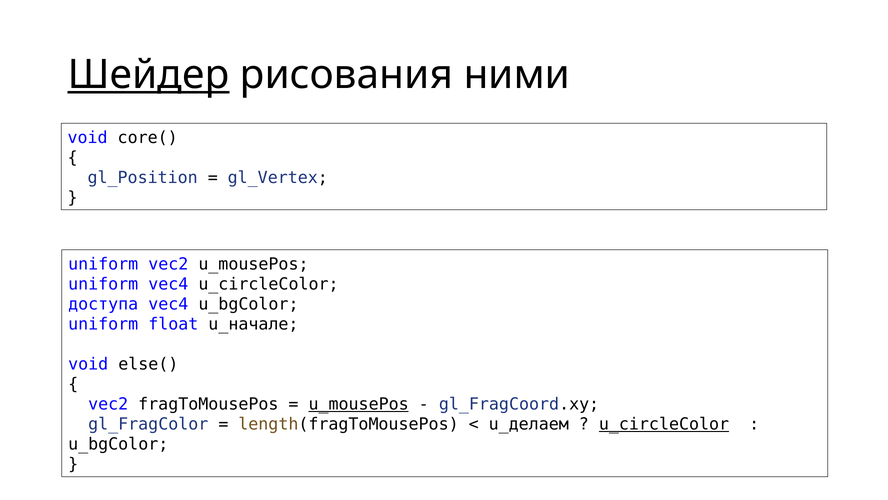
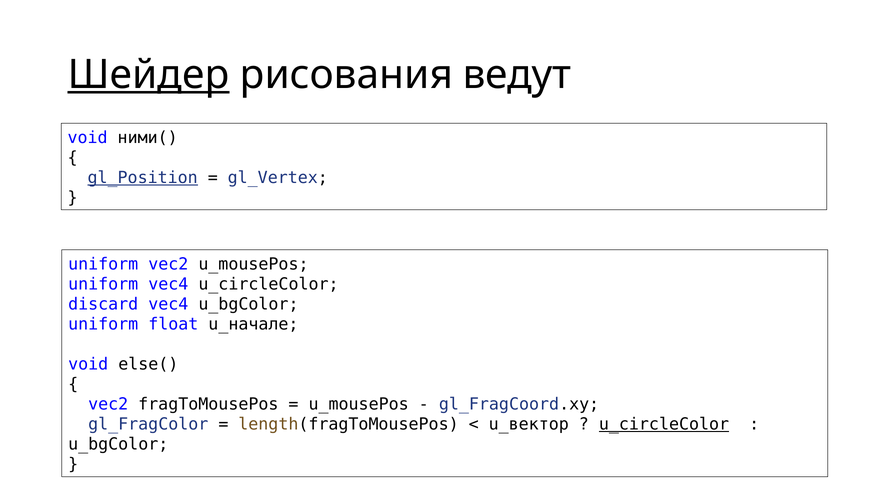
ними: ними -> ведут
core(: core( -> ними(
gl_Position underline: none -> present
доступа: доступа -> discard
u_mousePos at (359, 404) underline: present -> none
u_делаем: u_делаем -> u_вектор
